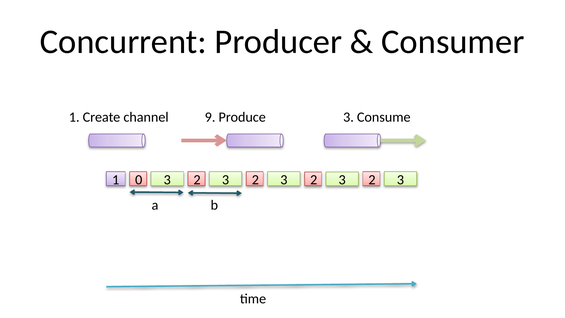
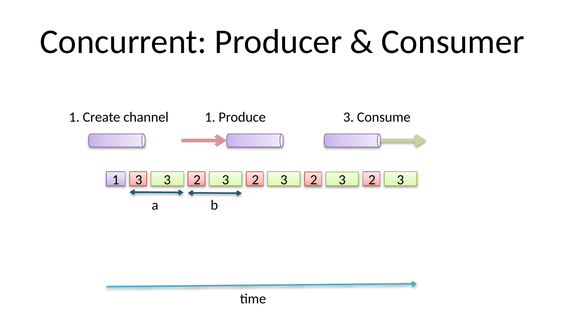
channel 9: 9 -> 1
1 0: 0 -> 3
